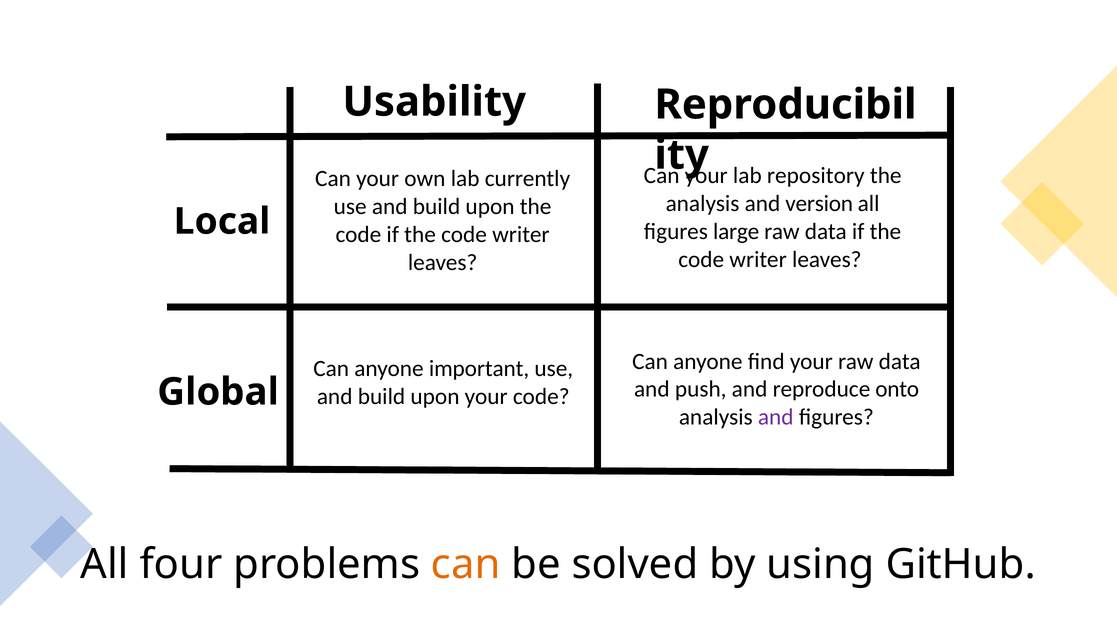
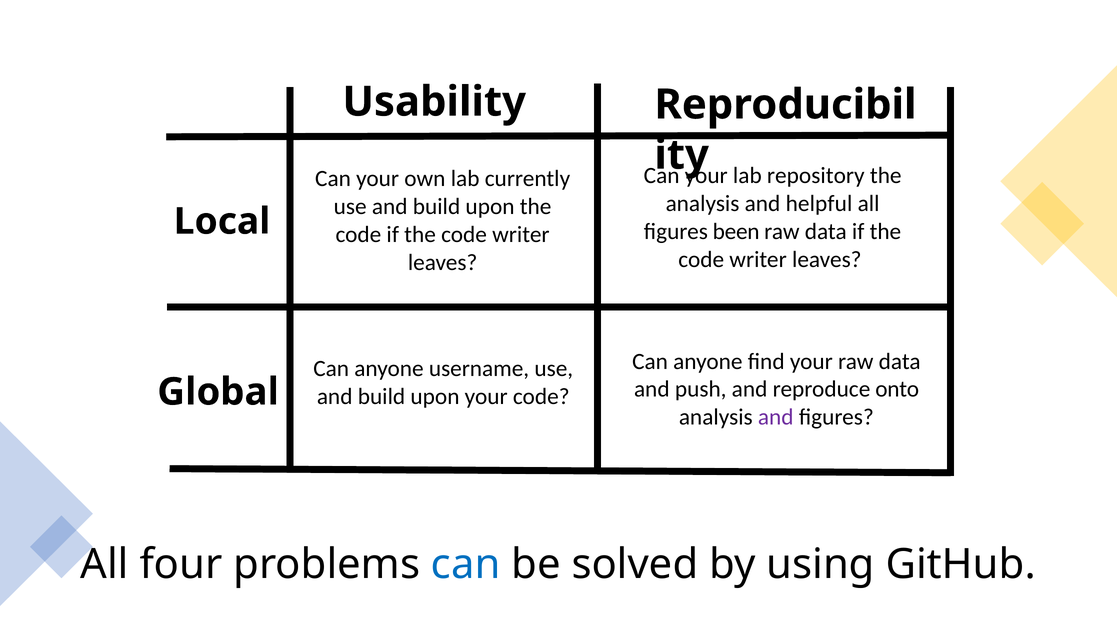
version: version -> helpful
large: large -> been
important: important -> username
can at (466, 565) colour: orange -> blue
